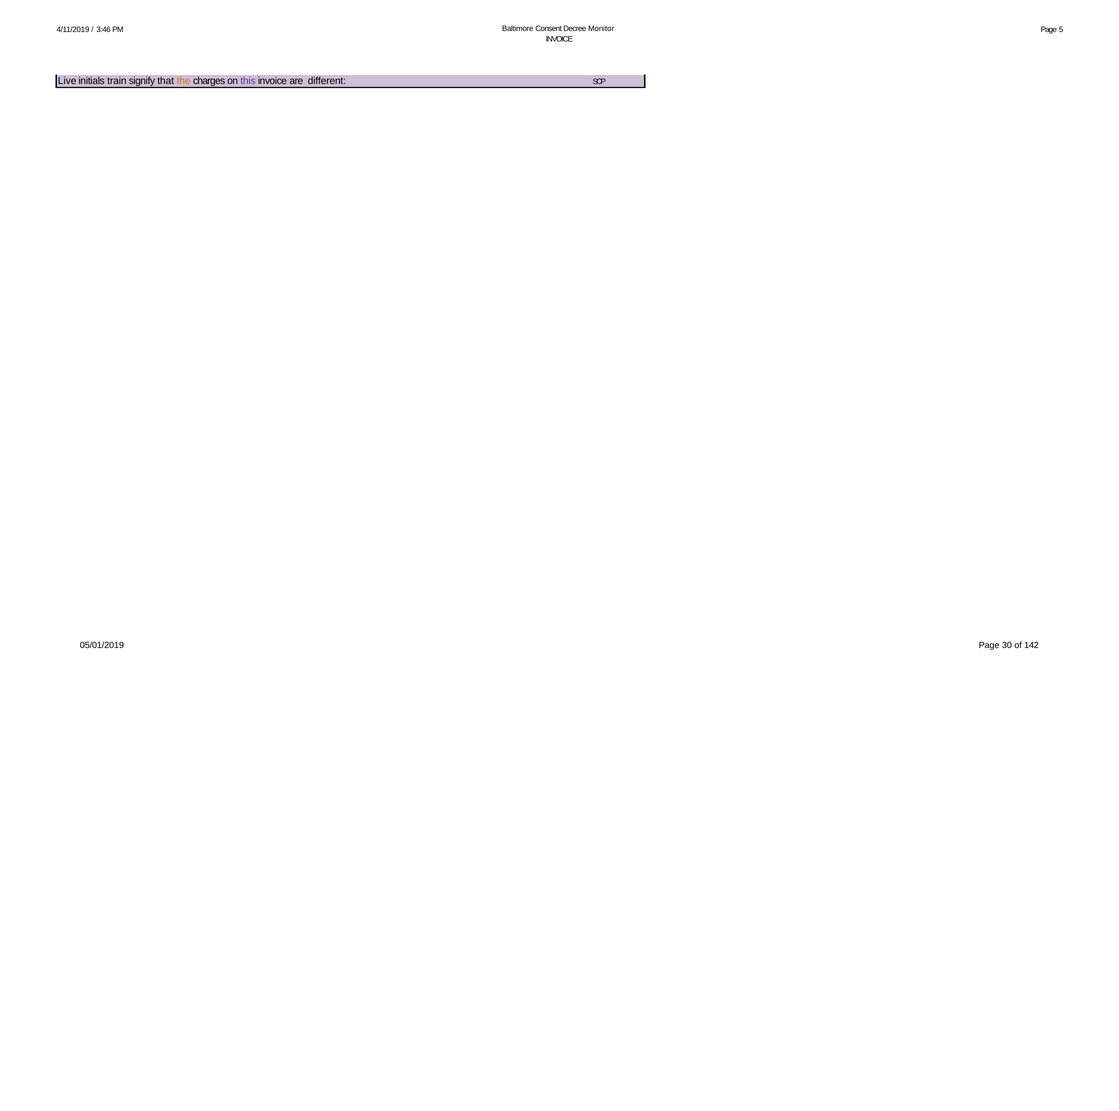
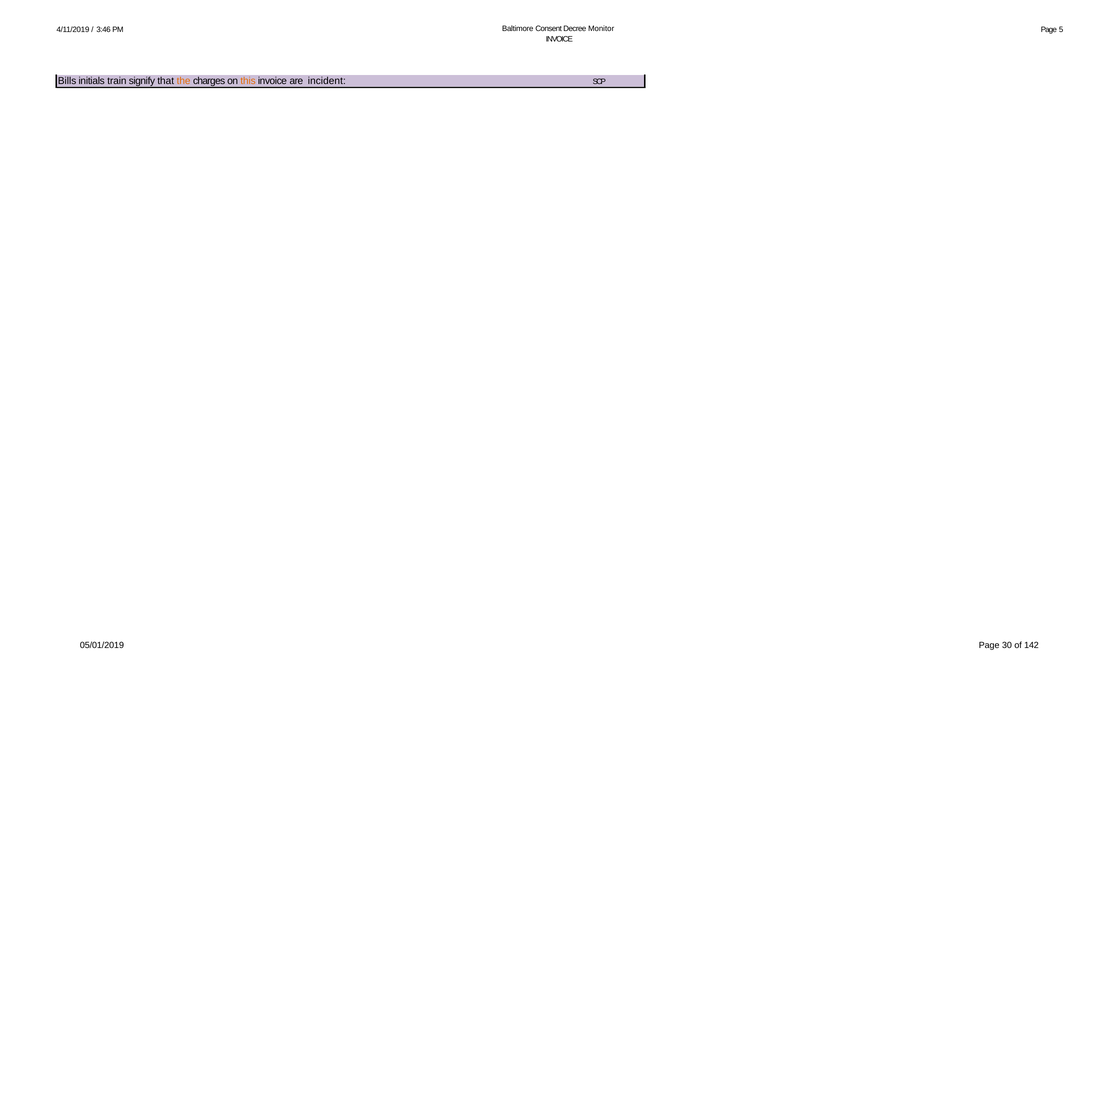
Live: Live -> Bills
this colour: purple -> orange
different: different -> incident
